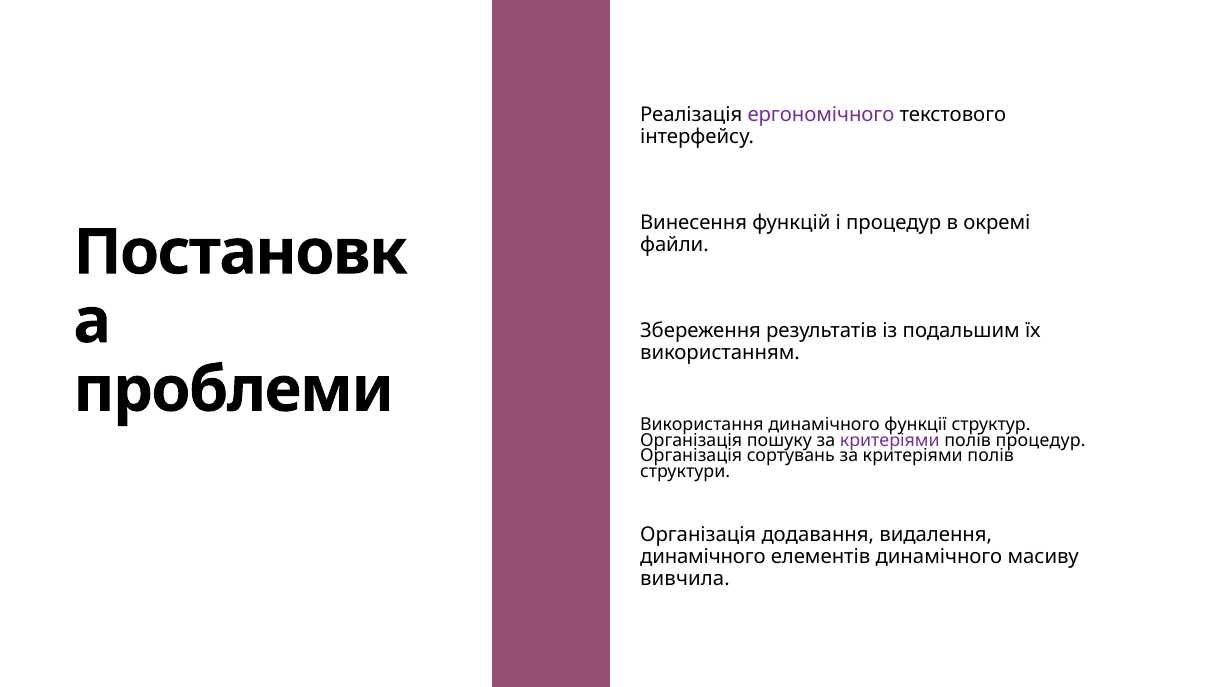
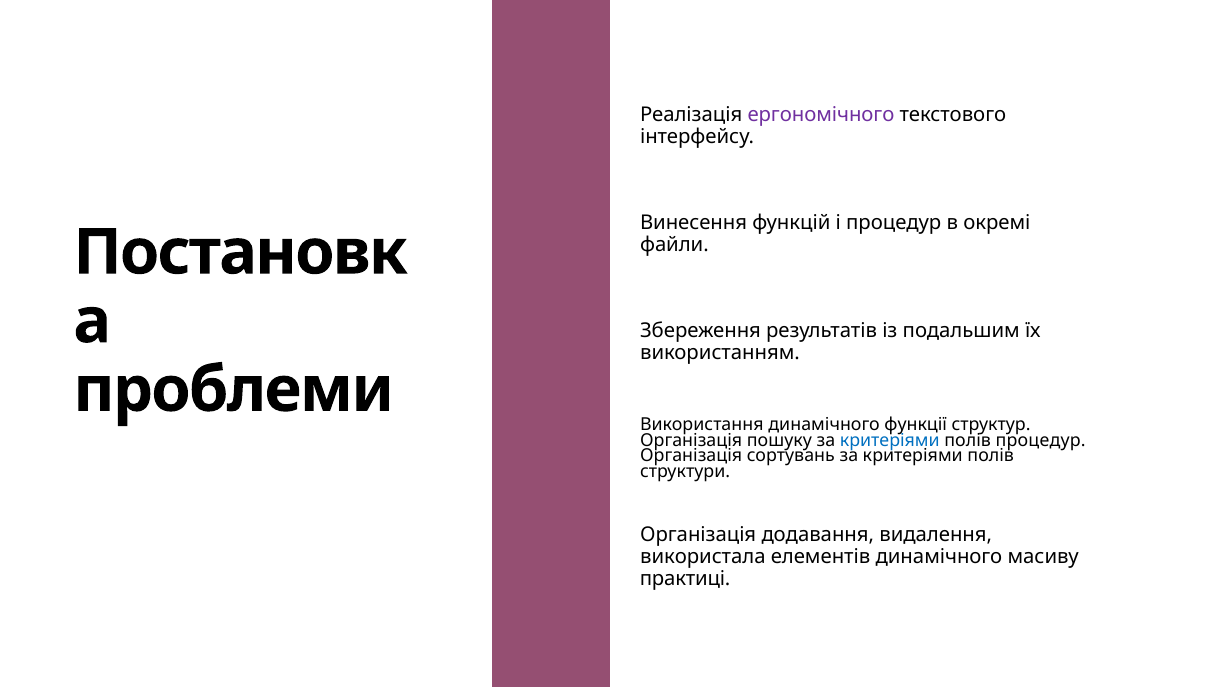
критеріями at (890, 441) colour: purple -> blue
динамічного at (703, 557): динамічного -> використала
вивчила: вивчила -> практиці
